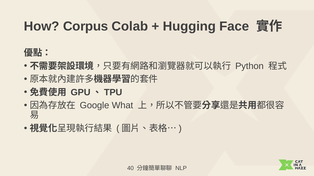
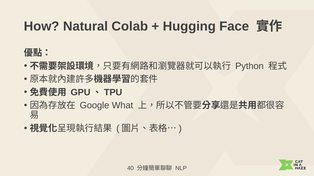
Corpus: Corpus -> Natural
